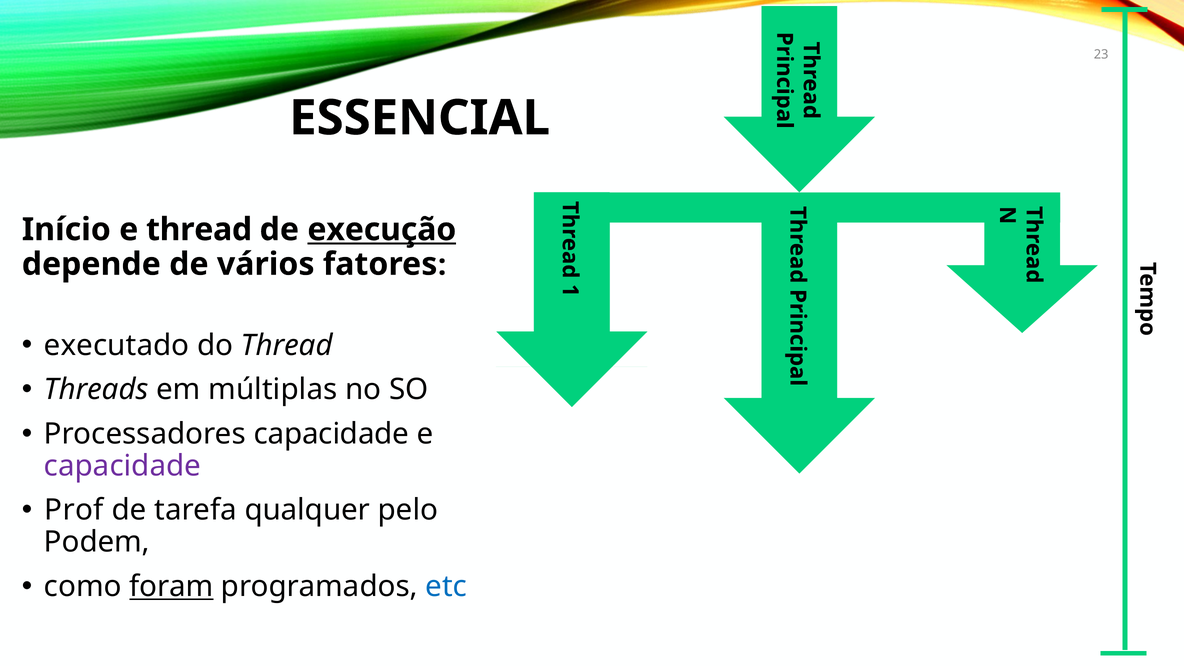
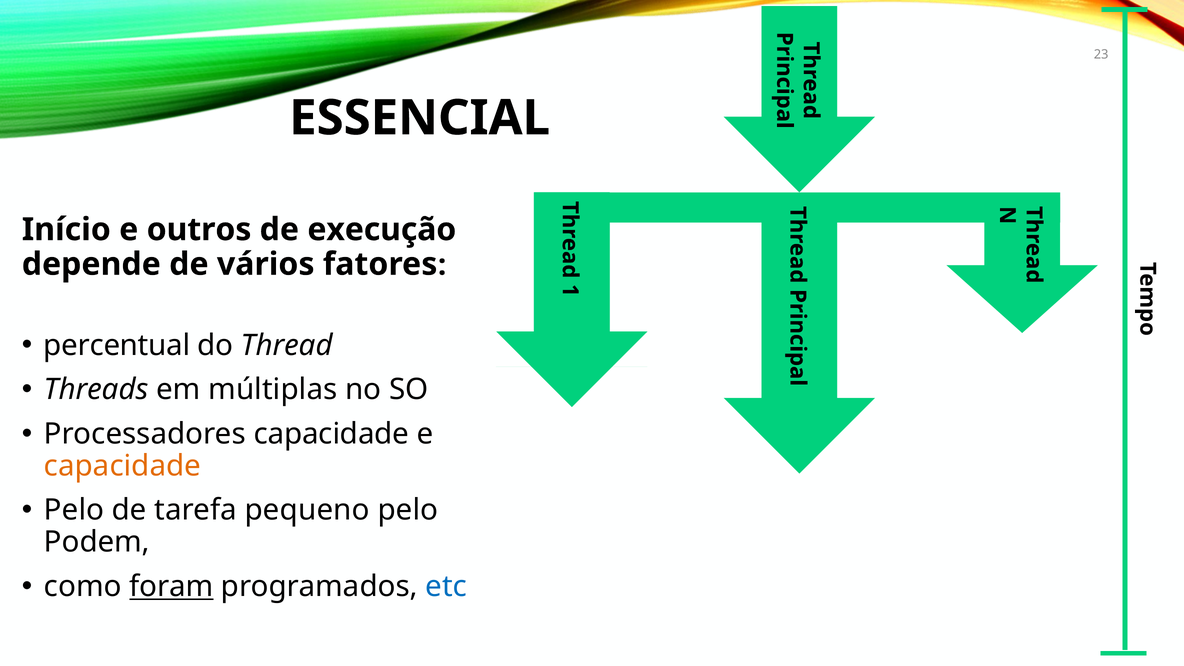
e thread: thread -> outros
execução underline: present -> none
executado: executado -> percentual
capacidade at (123, 466) colour: purple -> orange
Prof at (74, 510): Prof -> Pelo
qualquer: qualquer -> pequeno
